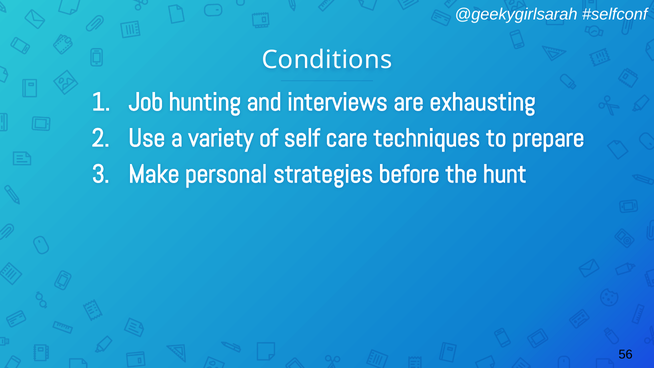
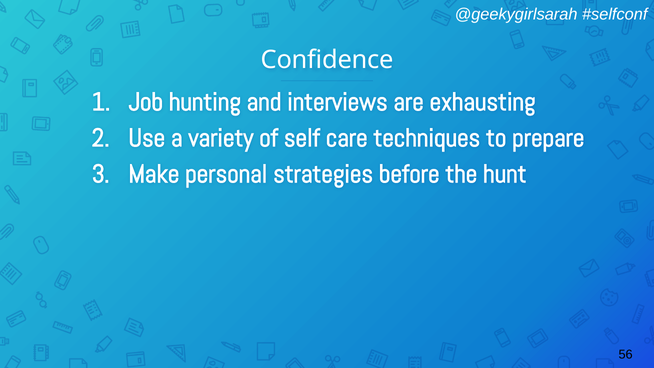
Conditions: Conditions -> Confidence
